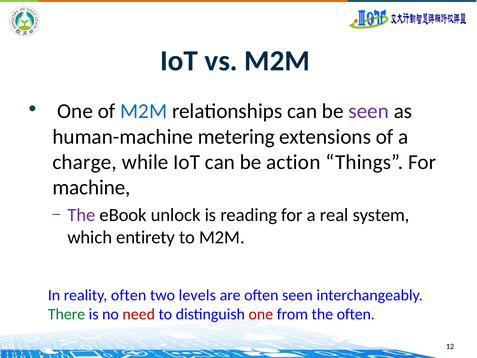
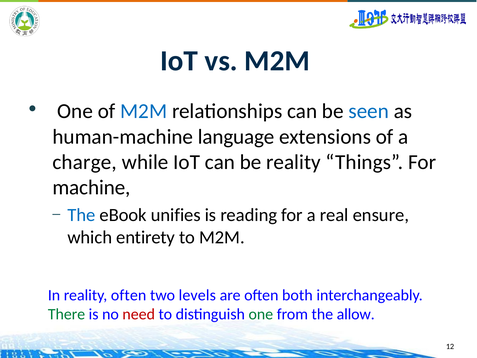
seen at (369, 111) colour: purple -> blue
metering: metering -> language
be action: action -> reality
The at (81, 215) colour: purple -> blue
unlock: unlock -> unifies
system: system -> ensure
often seen: seen -> both
one at (261, 314) colour: red -> green
the often: often -> allow
